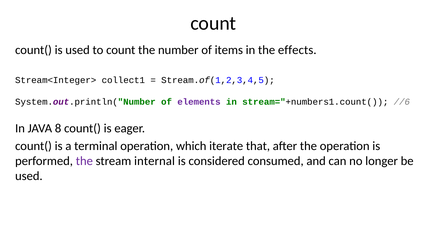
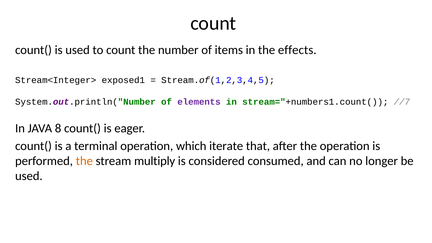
collect1: collect1 -> exposed1
//6: //6 -> //7
the at (84, 161) colour: purple -> orange
internal: internal -> multiply
